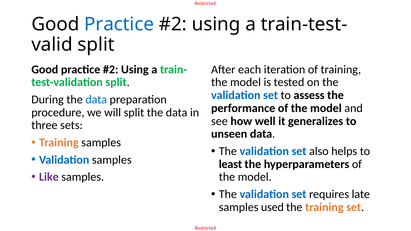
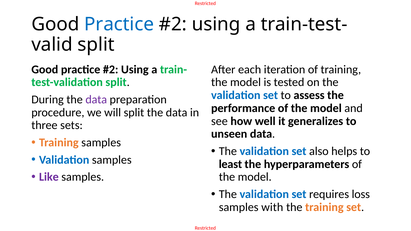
data at (96, 100) colour: blue -> purple
late: late -> loss
used: used -> with
